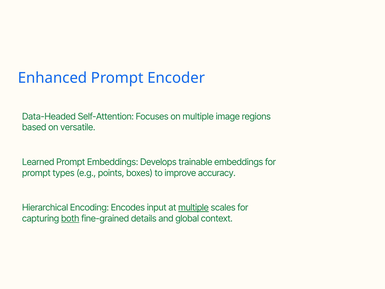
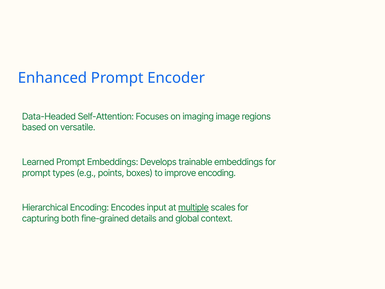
on multiple: multiple -> imaging
improve accuracy: accuracy -> encoding
both underline: present -> none
